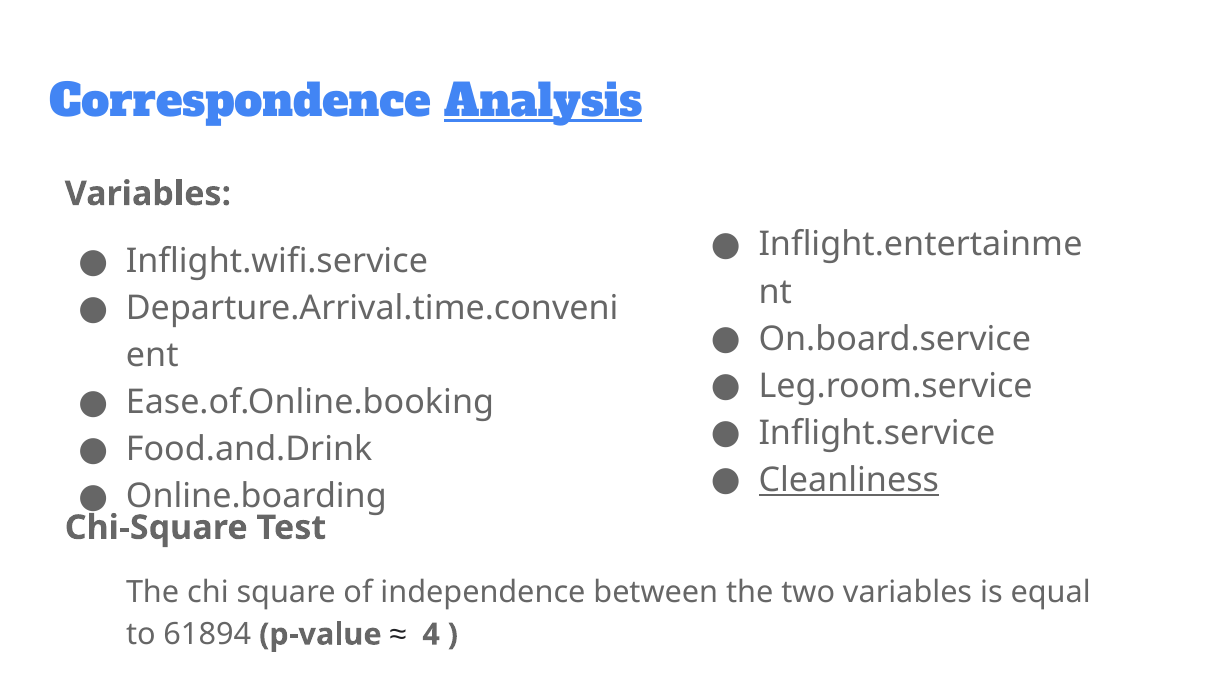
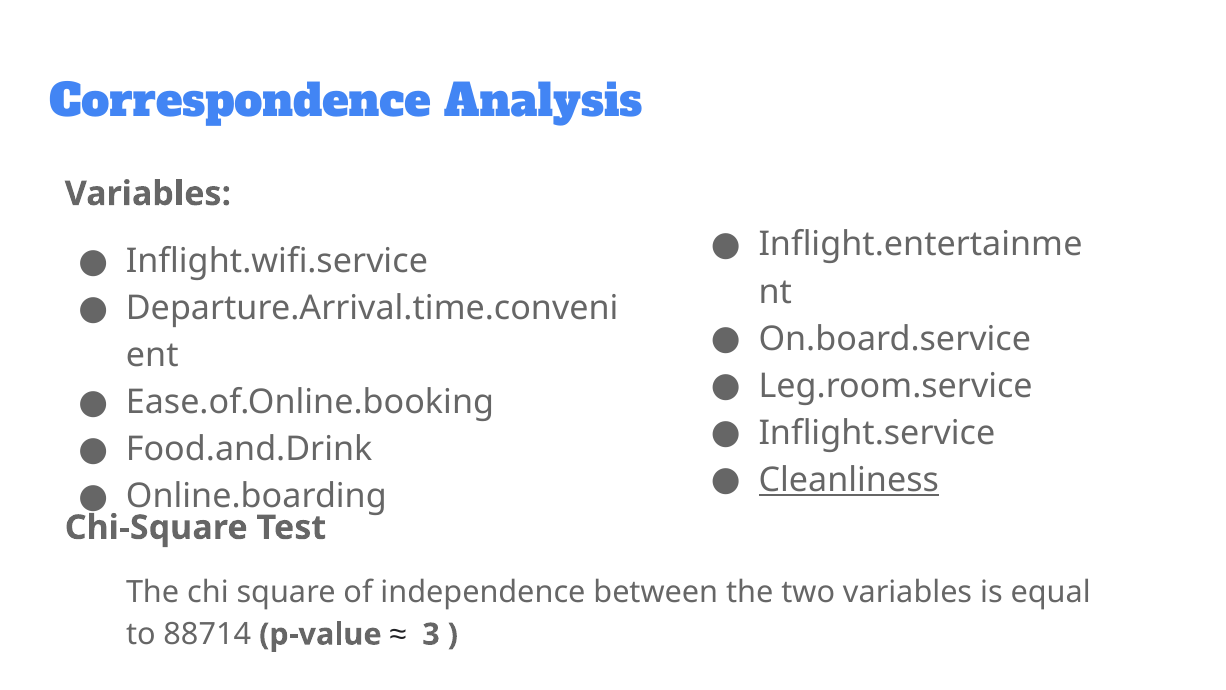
Analysis underline: present -> none
61894: 61894 -> 88714
4: 4 -> 3
